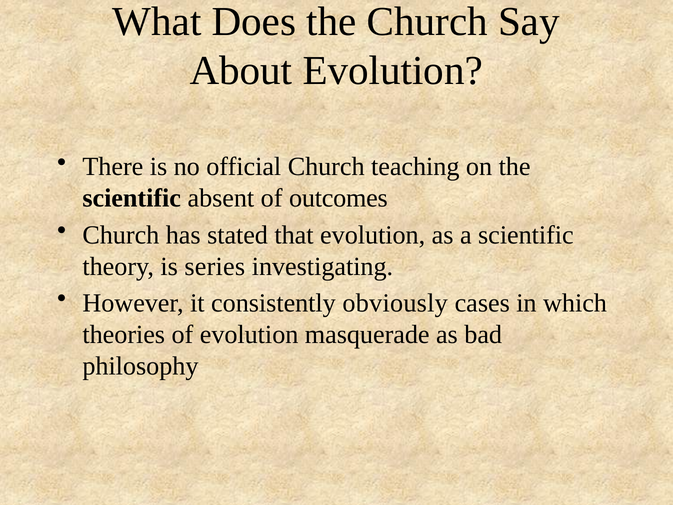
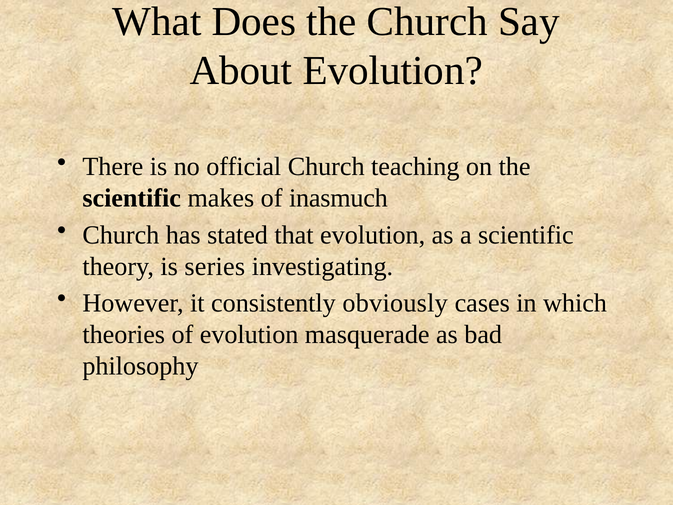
absent: absent -> makes
outcomes: outcomes -> inasmuch
